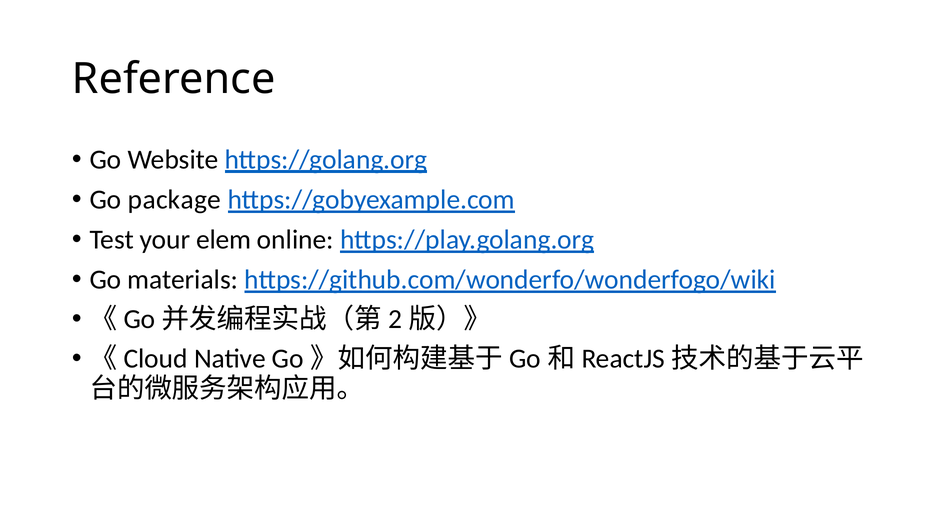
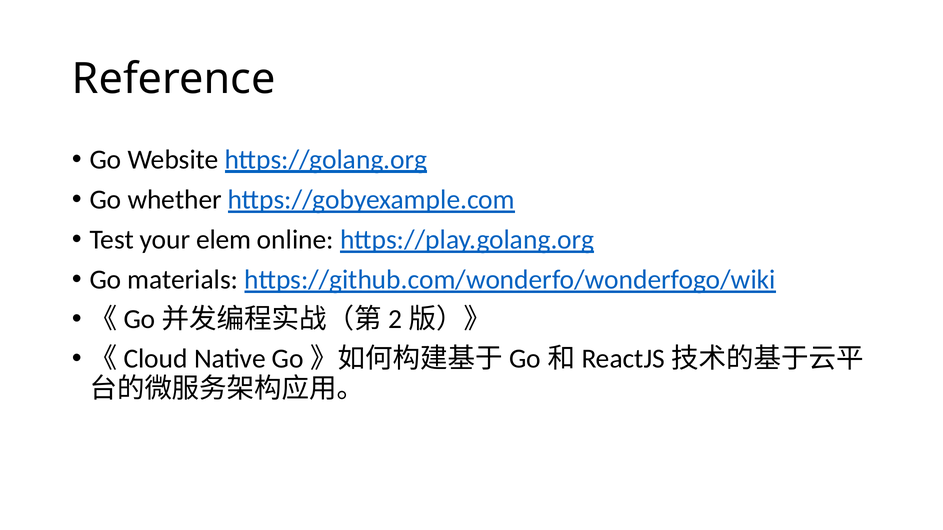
package: package -> whether
